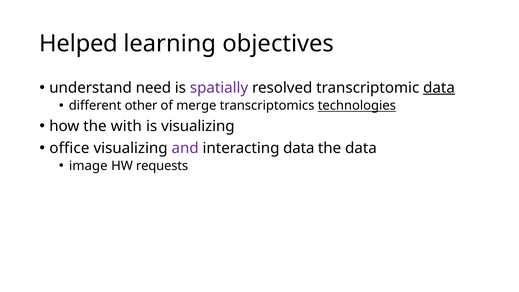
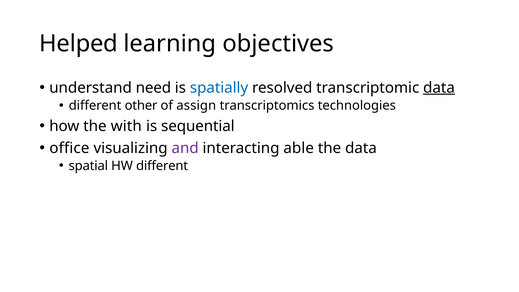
spatially colour: purple -> blue
merge: merge -> assign
technologies underline: present -> none
is visualizing: visualizing -> sequential
interacting data: data -> able
image: image -> spatial
HW requests: requests -> different
